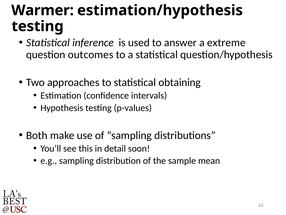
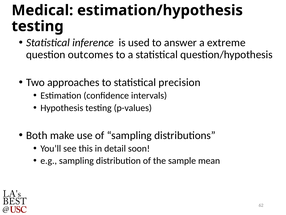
Warmer: Warmer -> Medical
obtaining: obtaining -> precision
